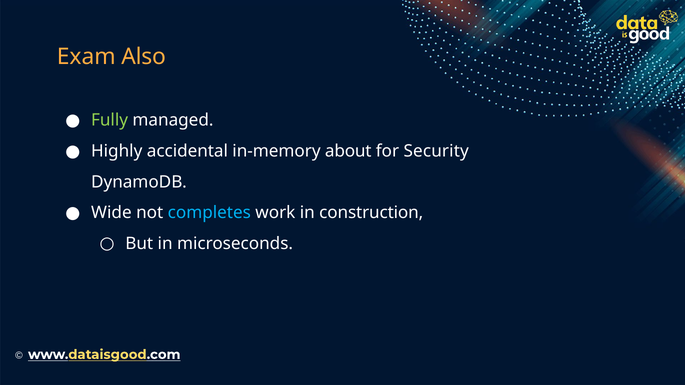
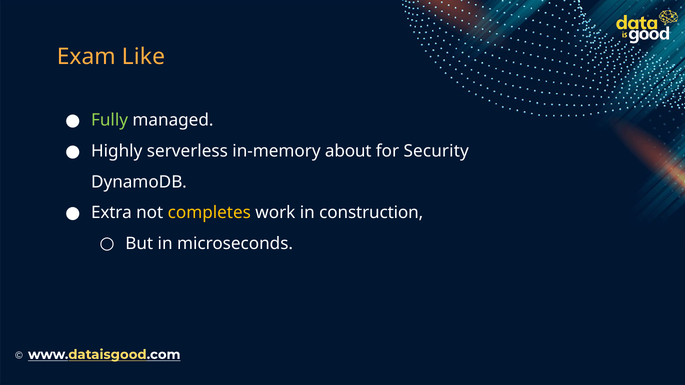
Also: Also -> Like
accidental: accidental -> serverless
Wide: Wide -> Extra
completes colour: light blue -> yellow
